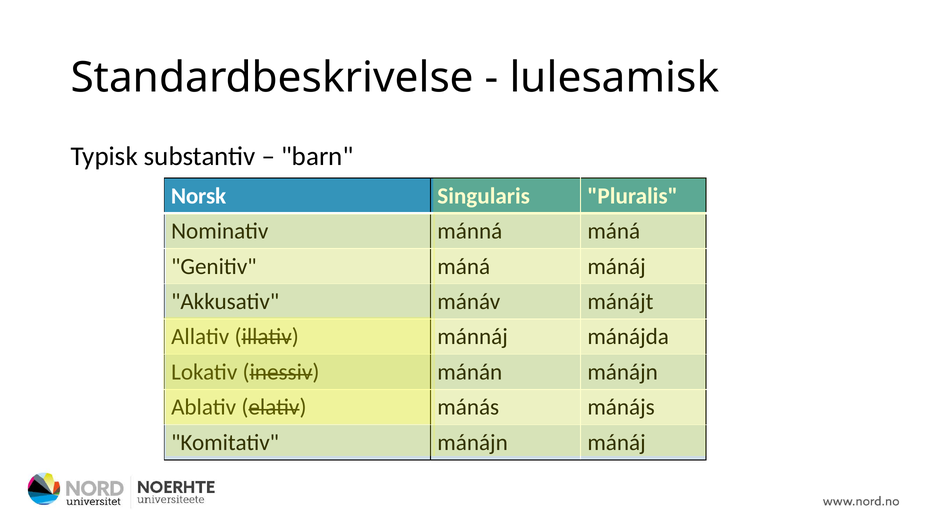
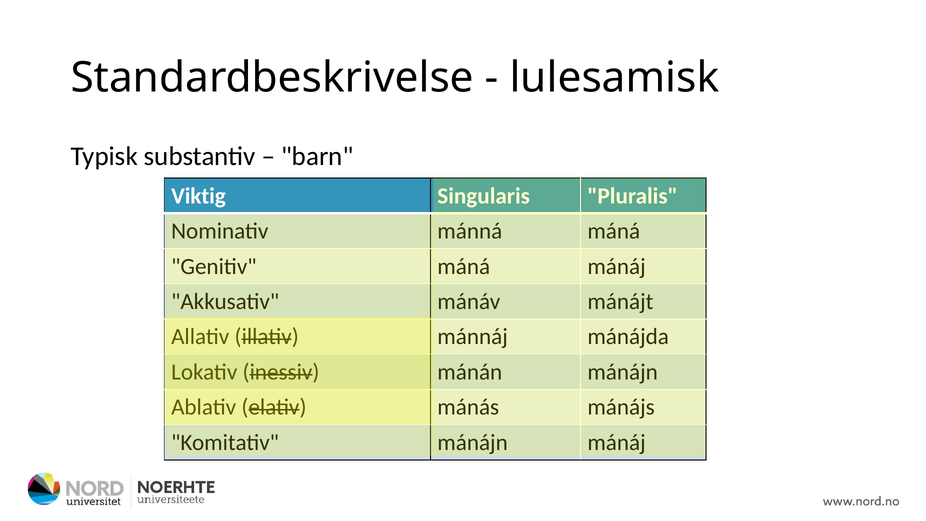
Norsk: Norsk -> Viktig
